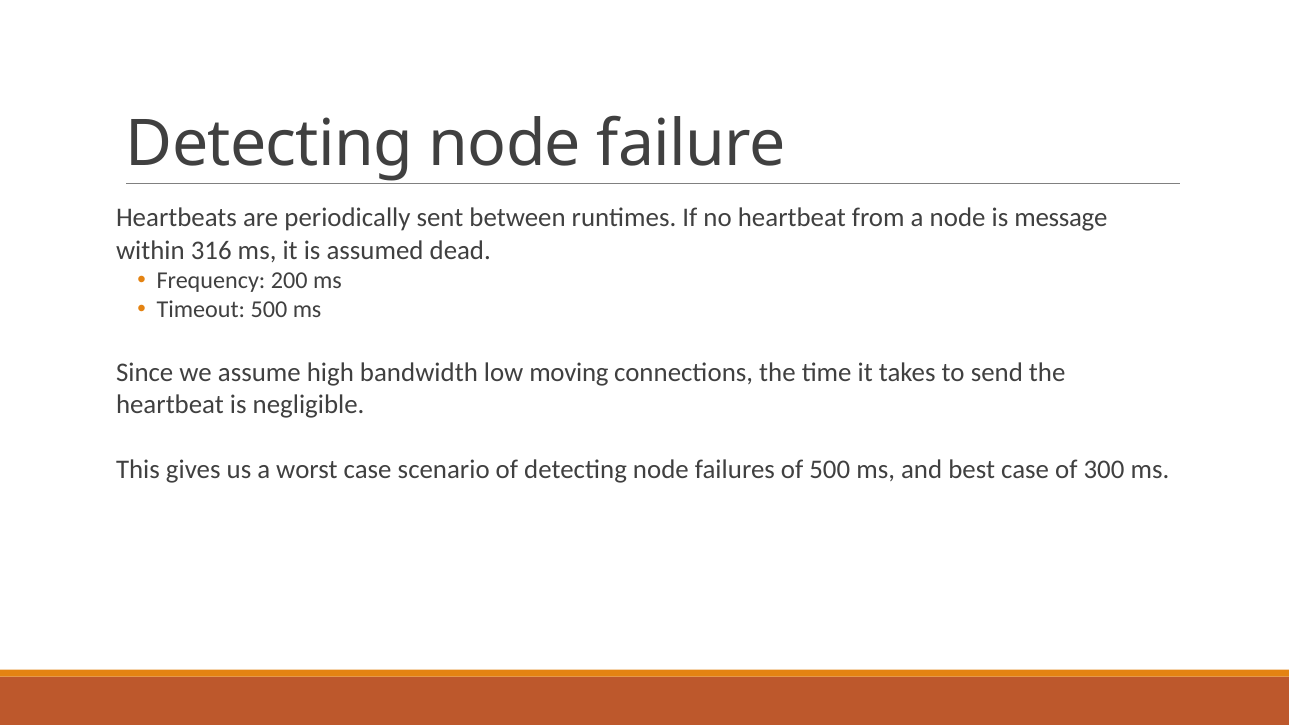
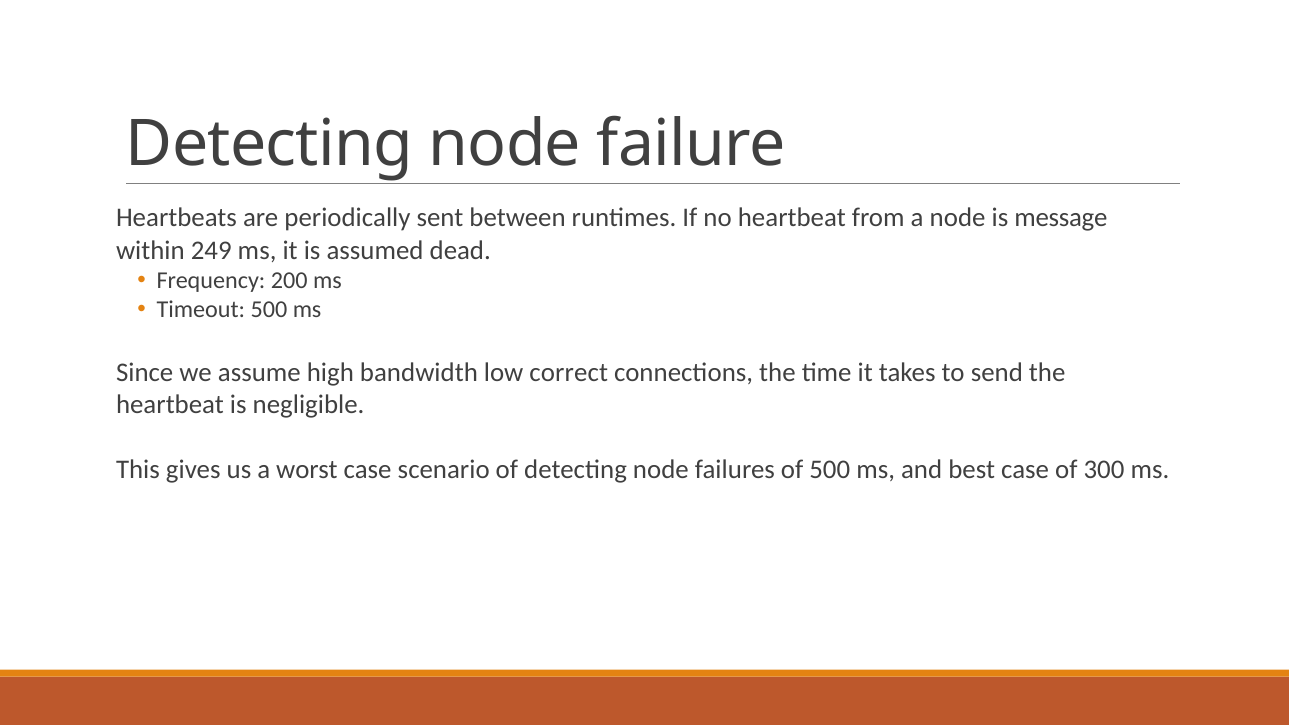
316: 316 -> 249
moving: moving -> correct
